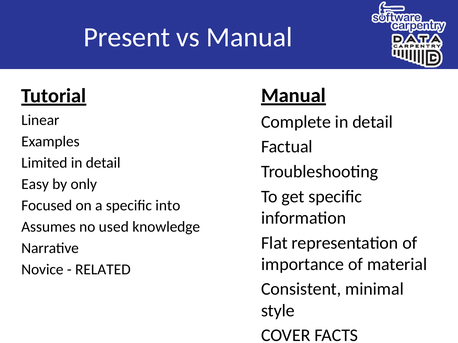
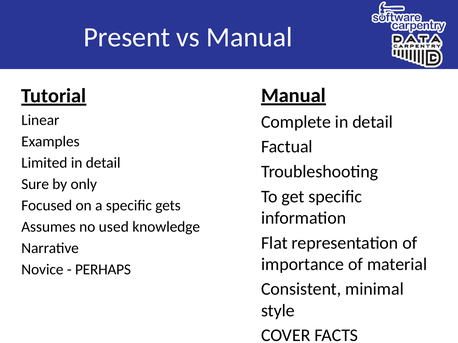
Easy: Easy -> Sure
into: into -> gets
RELATED: RELATED -> PERHAPS
